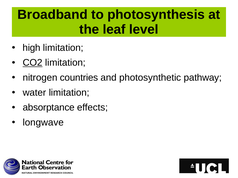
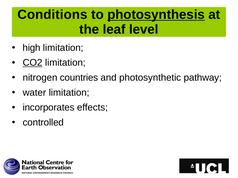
Broadband: Broadband -> Conditions
photosynthesis underline: none -> present
absorptance: absorptance -> incorporates
longwave: longwave -> controlled
